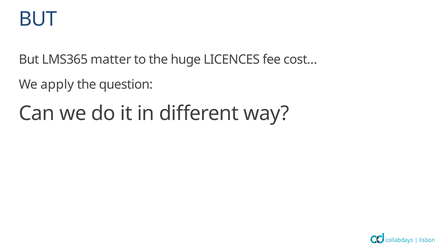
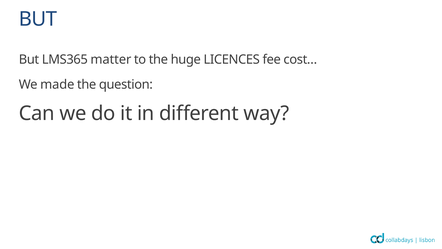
apply: apply -> made
